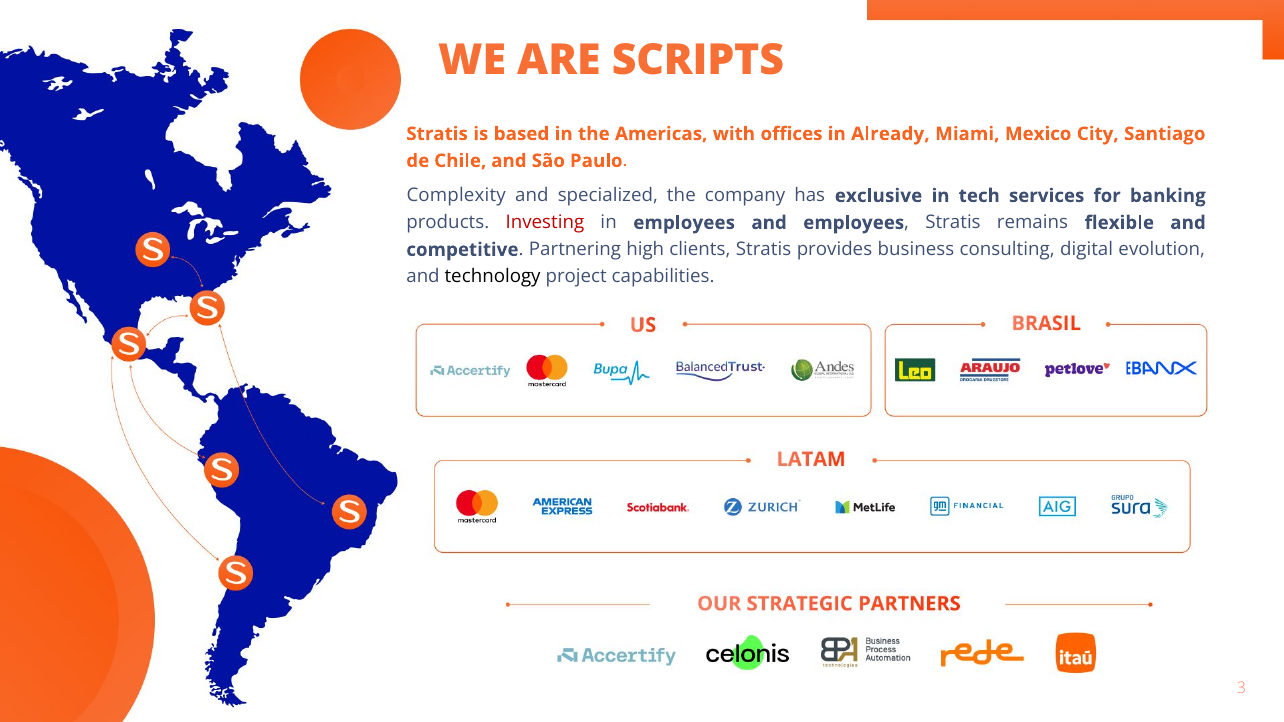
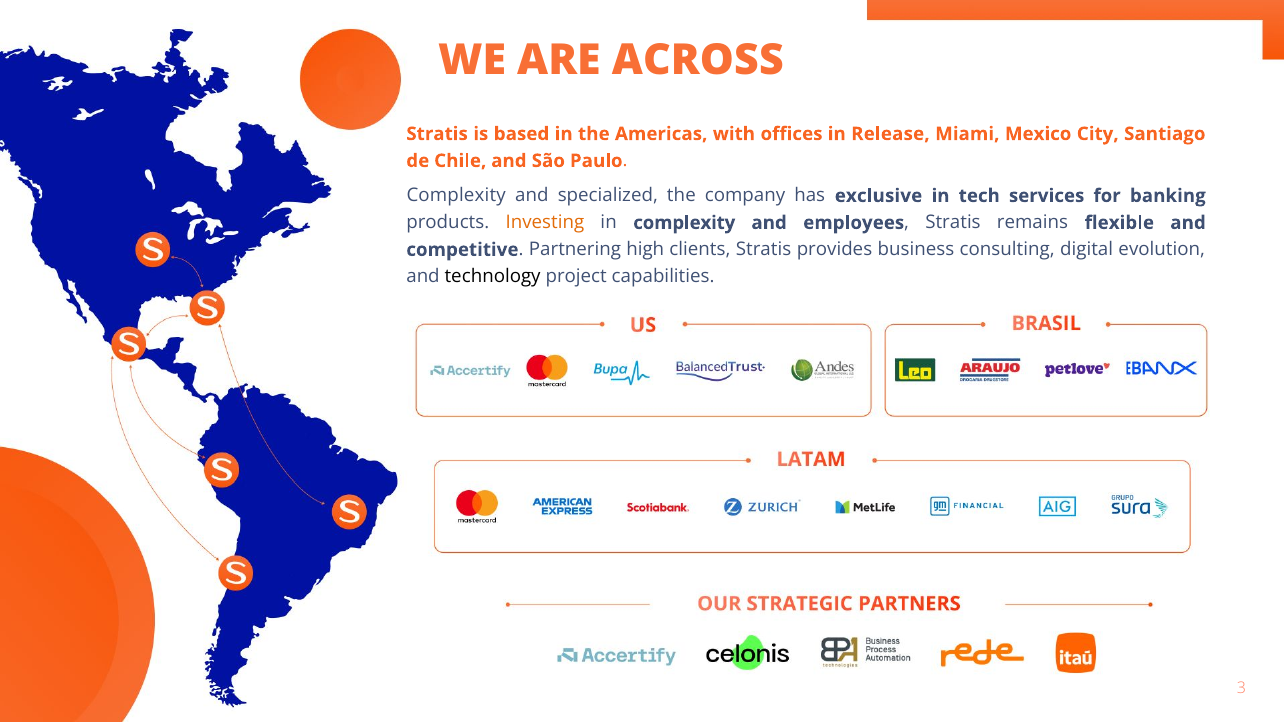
SCRIPTS: SCRIPTS -> ACROSS
Already: Already -> Release
Investing colour: red -> orange
in employees: employees -> complexity
